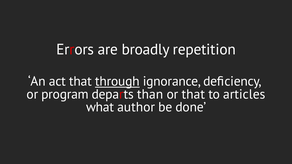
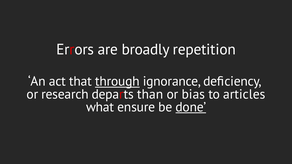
program: program -> research
or that: that -> bias
author: author -> ensure
done underline: none -> present
